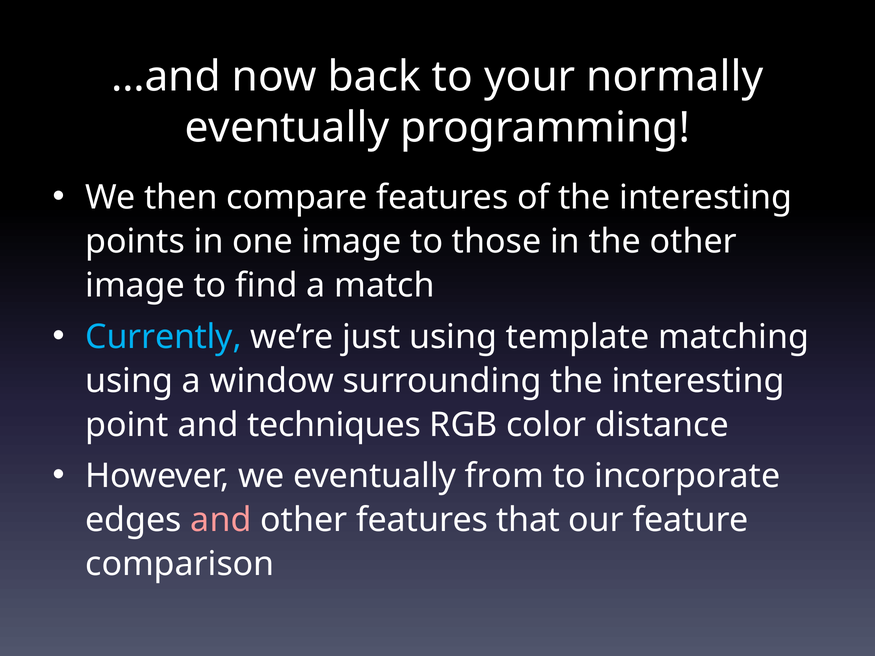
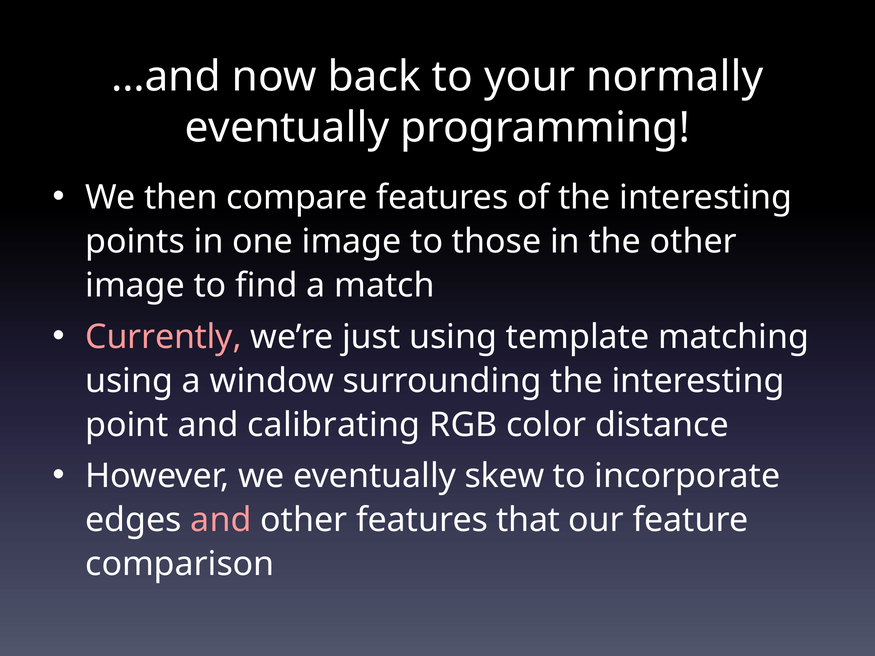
Currently colour: light blue -> pink
techniques: techniques -> calibrating
from: from -> skew
